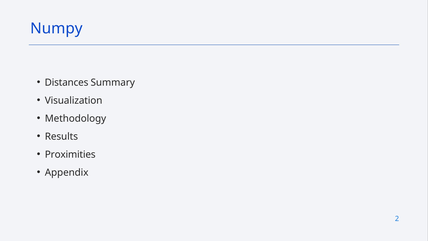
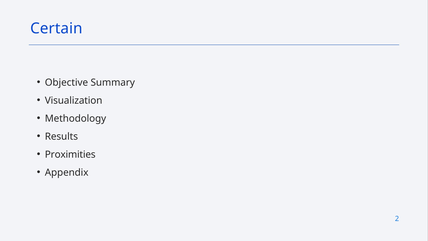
Numpy: Numpy -> Certain
Distances: Distances -> Objective
